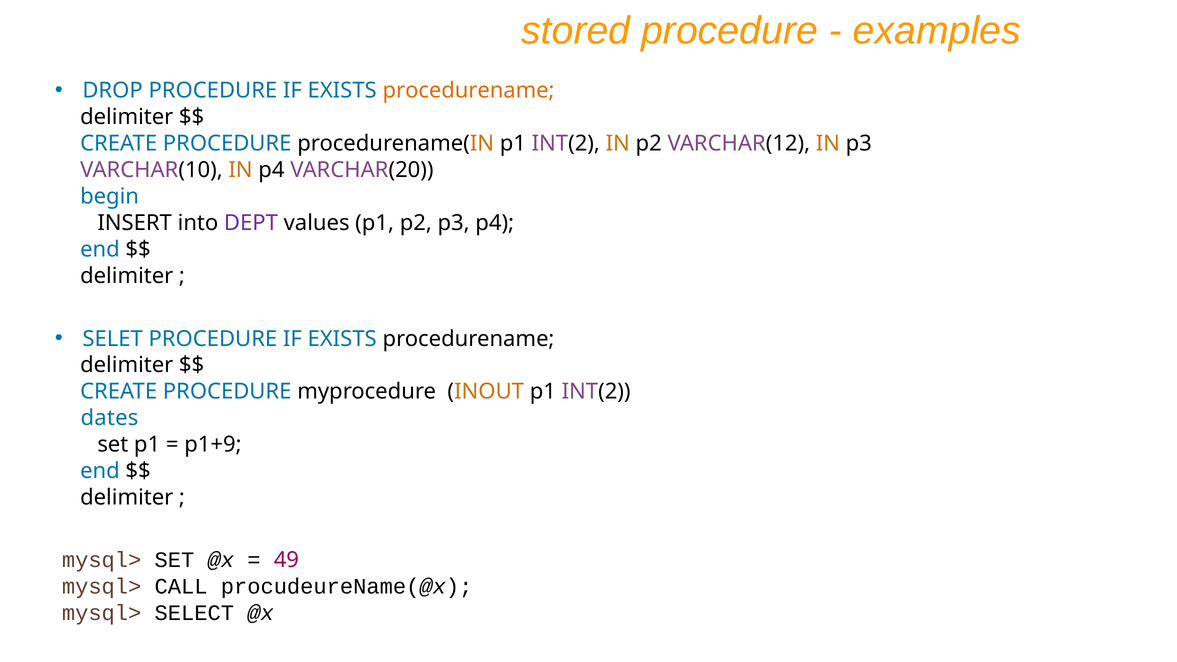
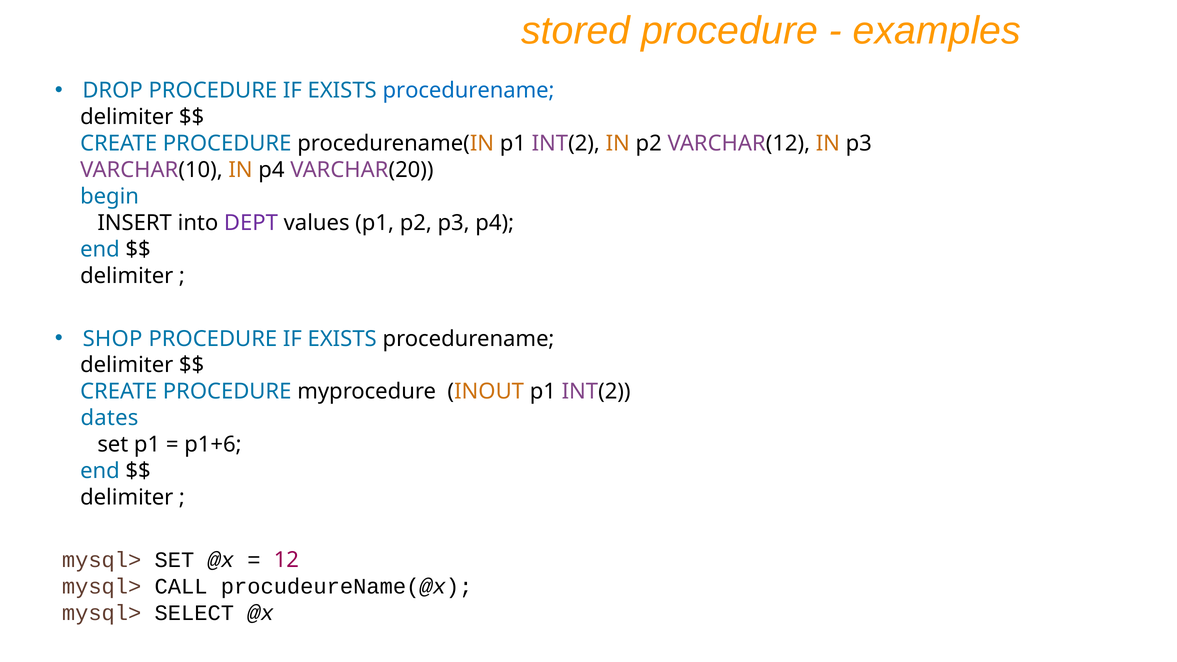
procedurename at (469, 91) colour: orange -> blue
SELET: SELET -> SHOP
p1+9: p1+9 -> p1+6
49: 49 -> 12
